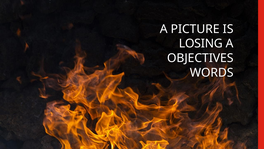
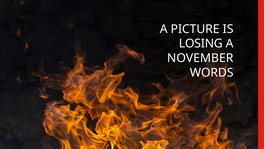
OBJECTIVES: OBJECTIVES -> NOVEMBER
